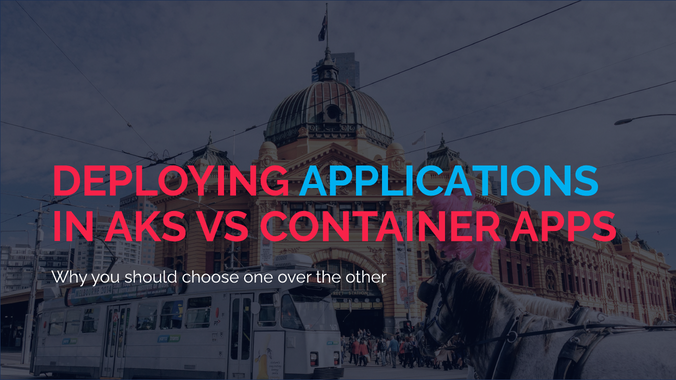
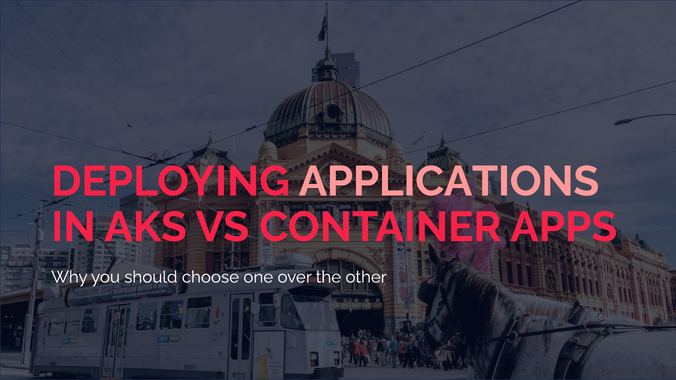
APPLICATIONS colour: light blue -> pink
